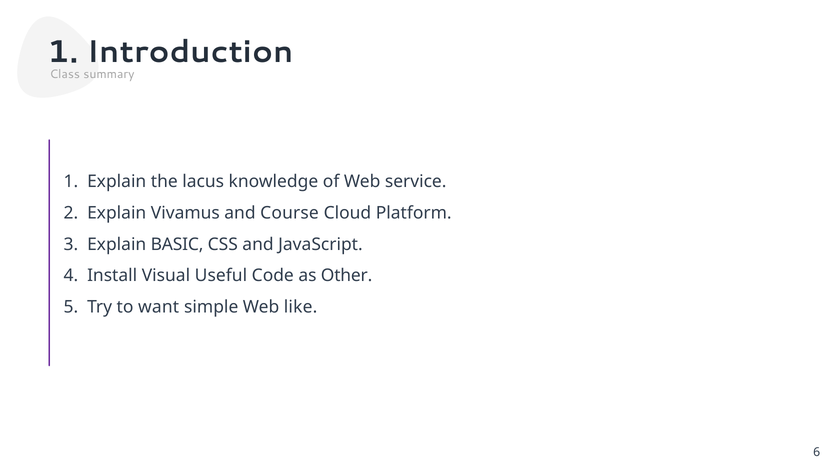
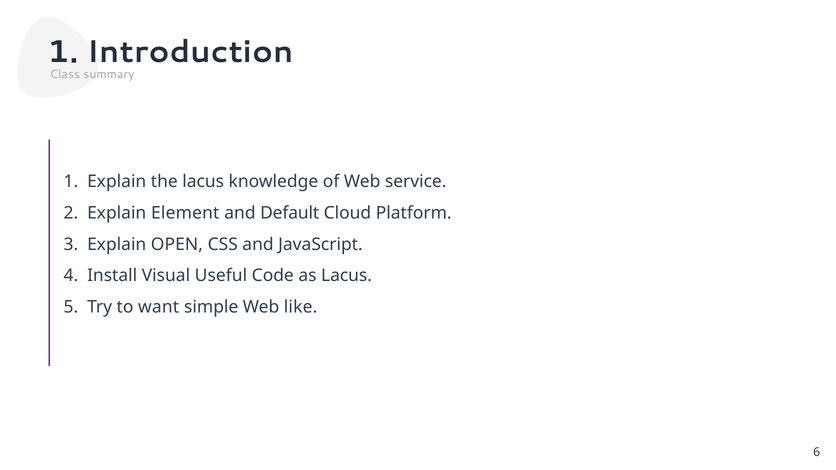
Vivamus: Vivamus -> Element
Course: Course -> Default
BASIC: BASIC -> OPEN
as Other: Other -> Lacus
